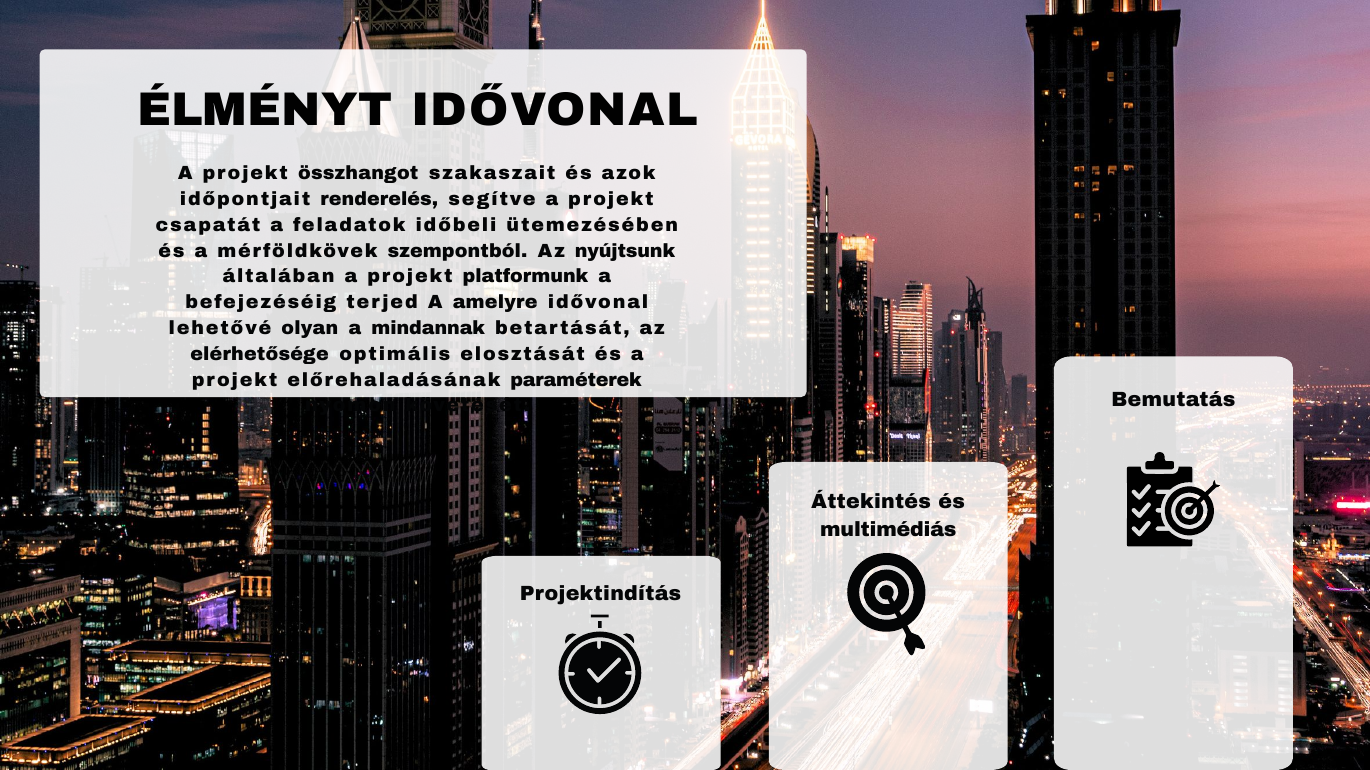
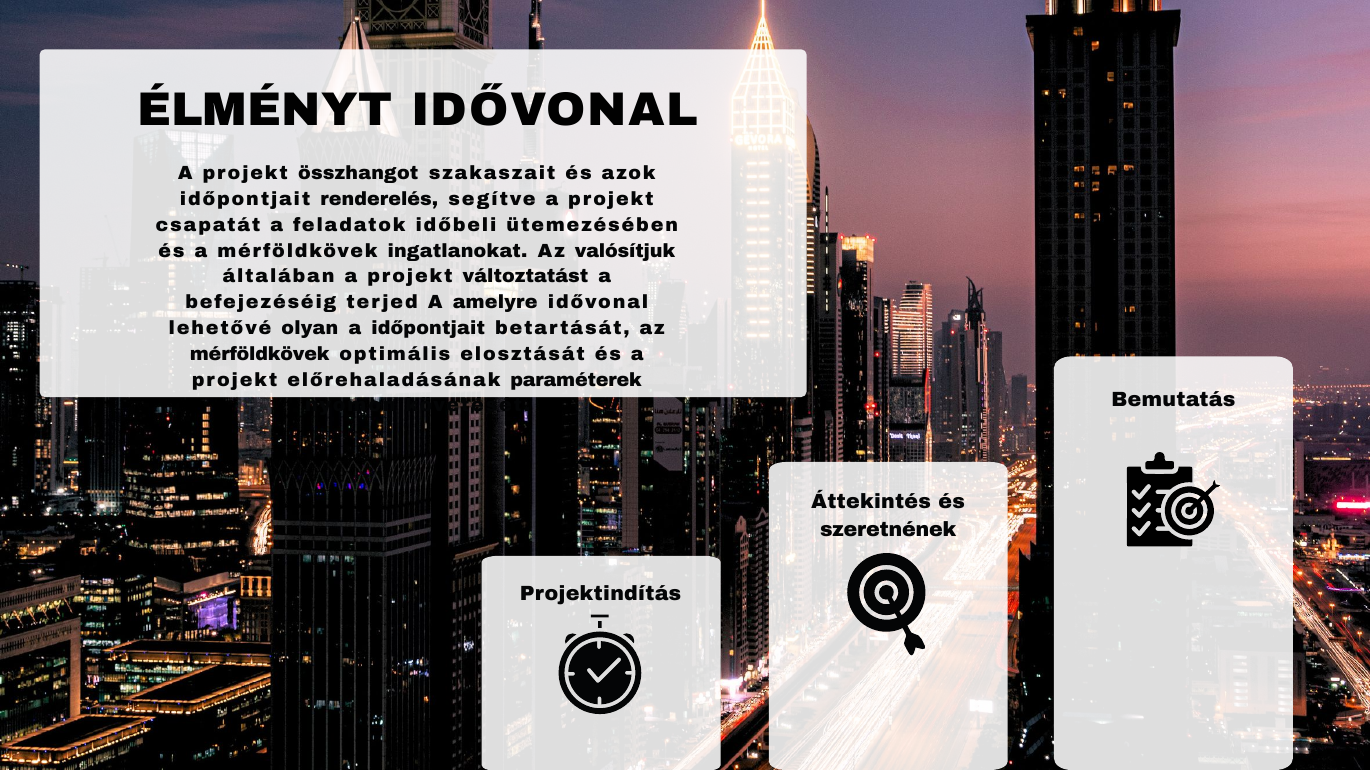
szempontból: szempontból -> ingatlanokat
nyújtsunk: nyújtsunk -> valósítjuk
platformunk: platformunk -> változtatást
a mindannak: mindannak -> időpontjait
elérhetősége at (260, 354): elérhetősége -> mérföldkövek
multimédiás: multimédiás -> szeretnének
